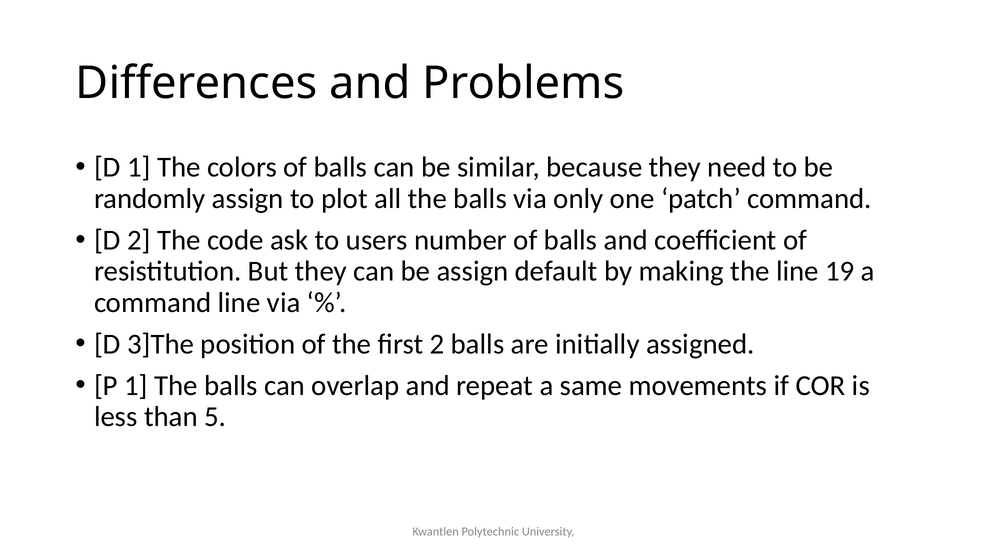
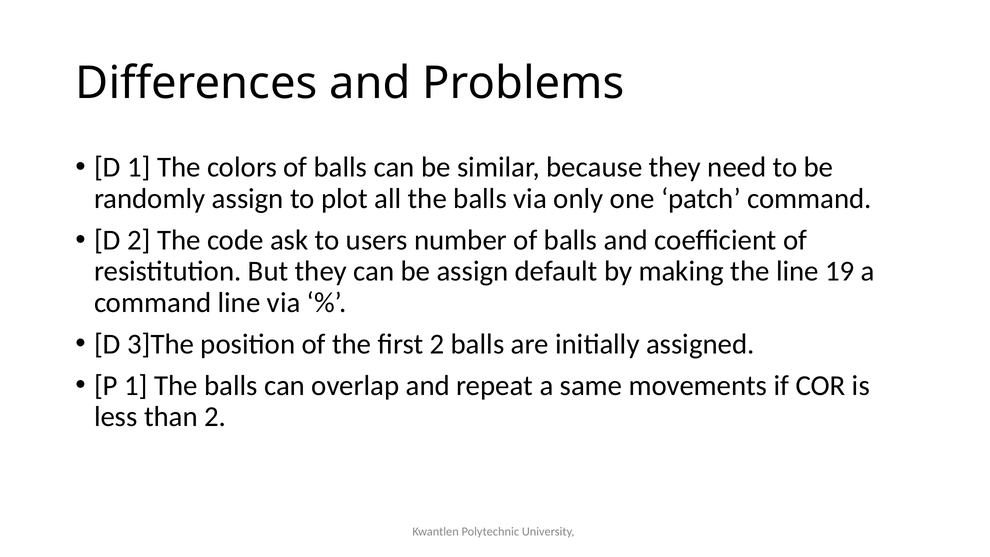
than 5: 5 -> 2
